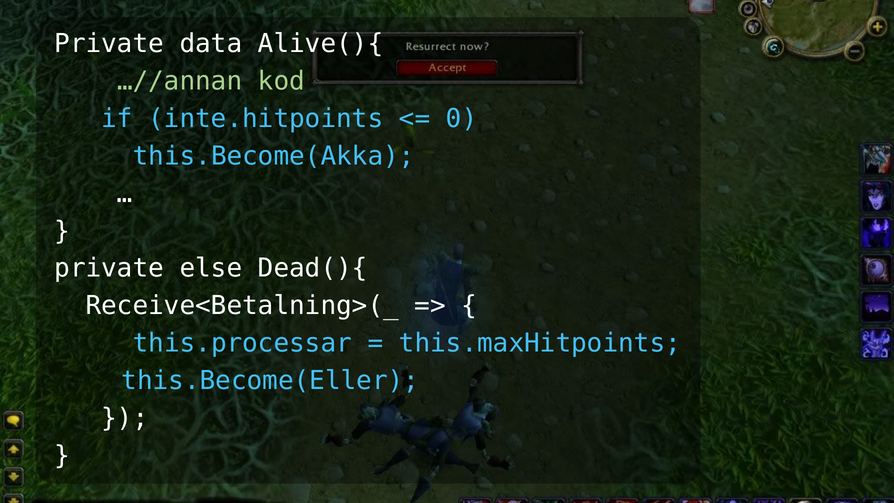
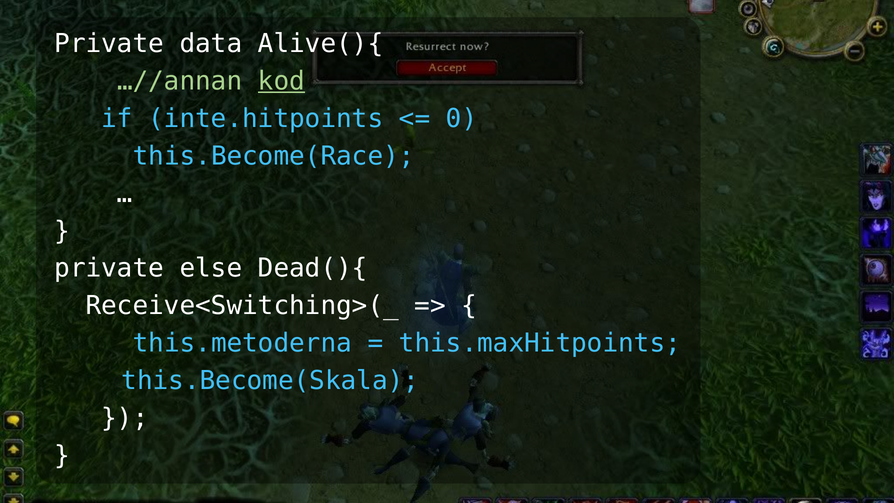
kod underline: none -> present
this.Become(Akka: this.Become(Akka -> this.Become(Race
Receive<Betalning>(_: Receive<Betalning>(_ -> Receive<Switching>(_
this.processar: this.processar -> this.metoderna
this.Become(Eller: this.Become(Eller -> this.Become(Skala
